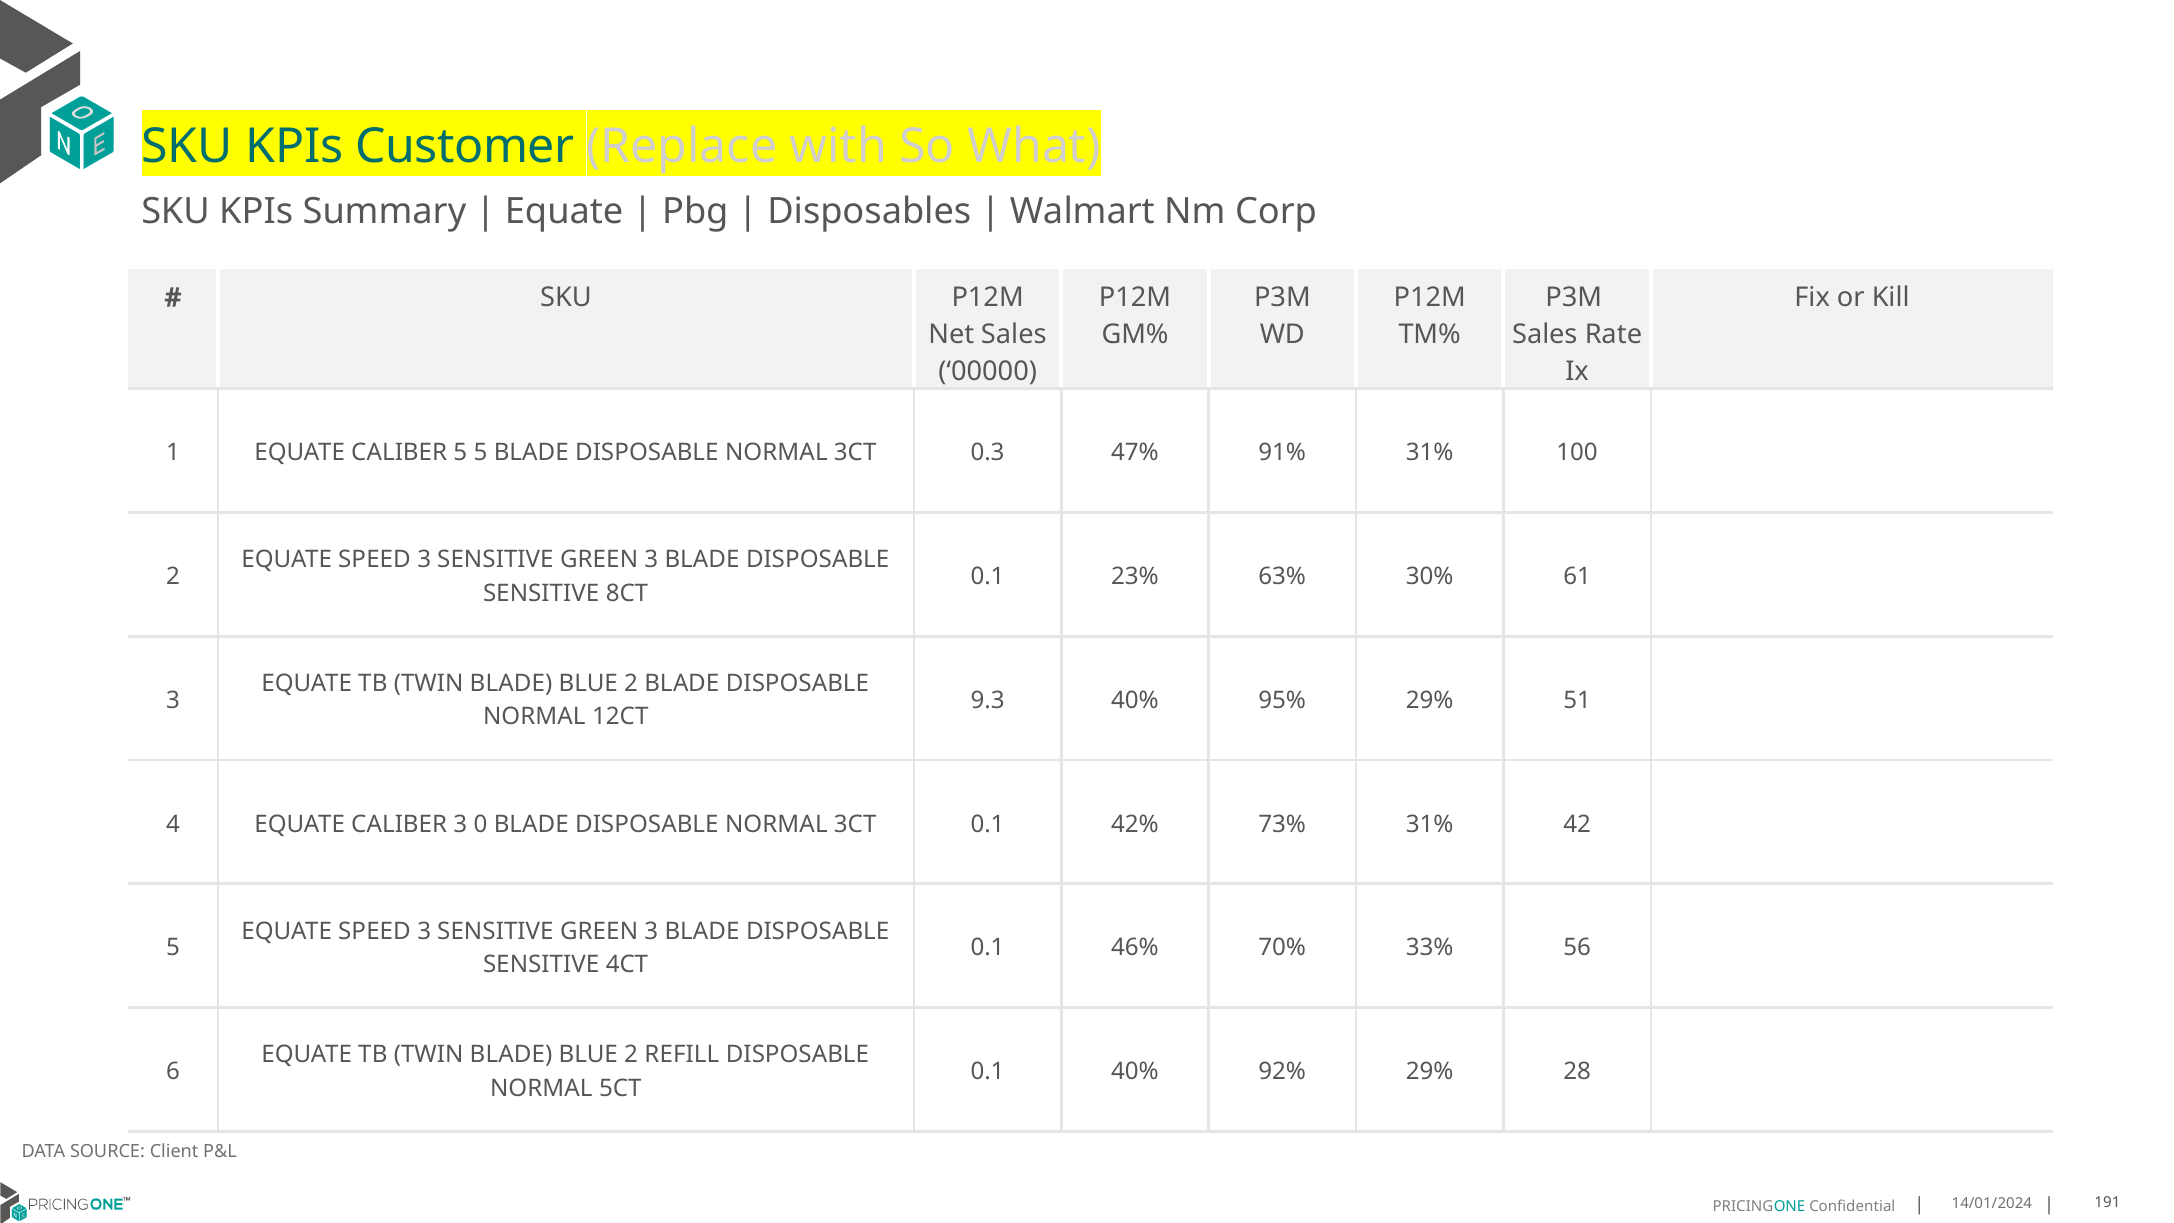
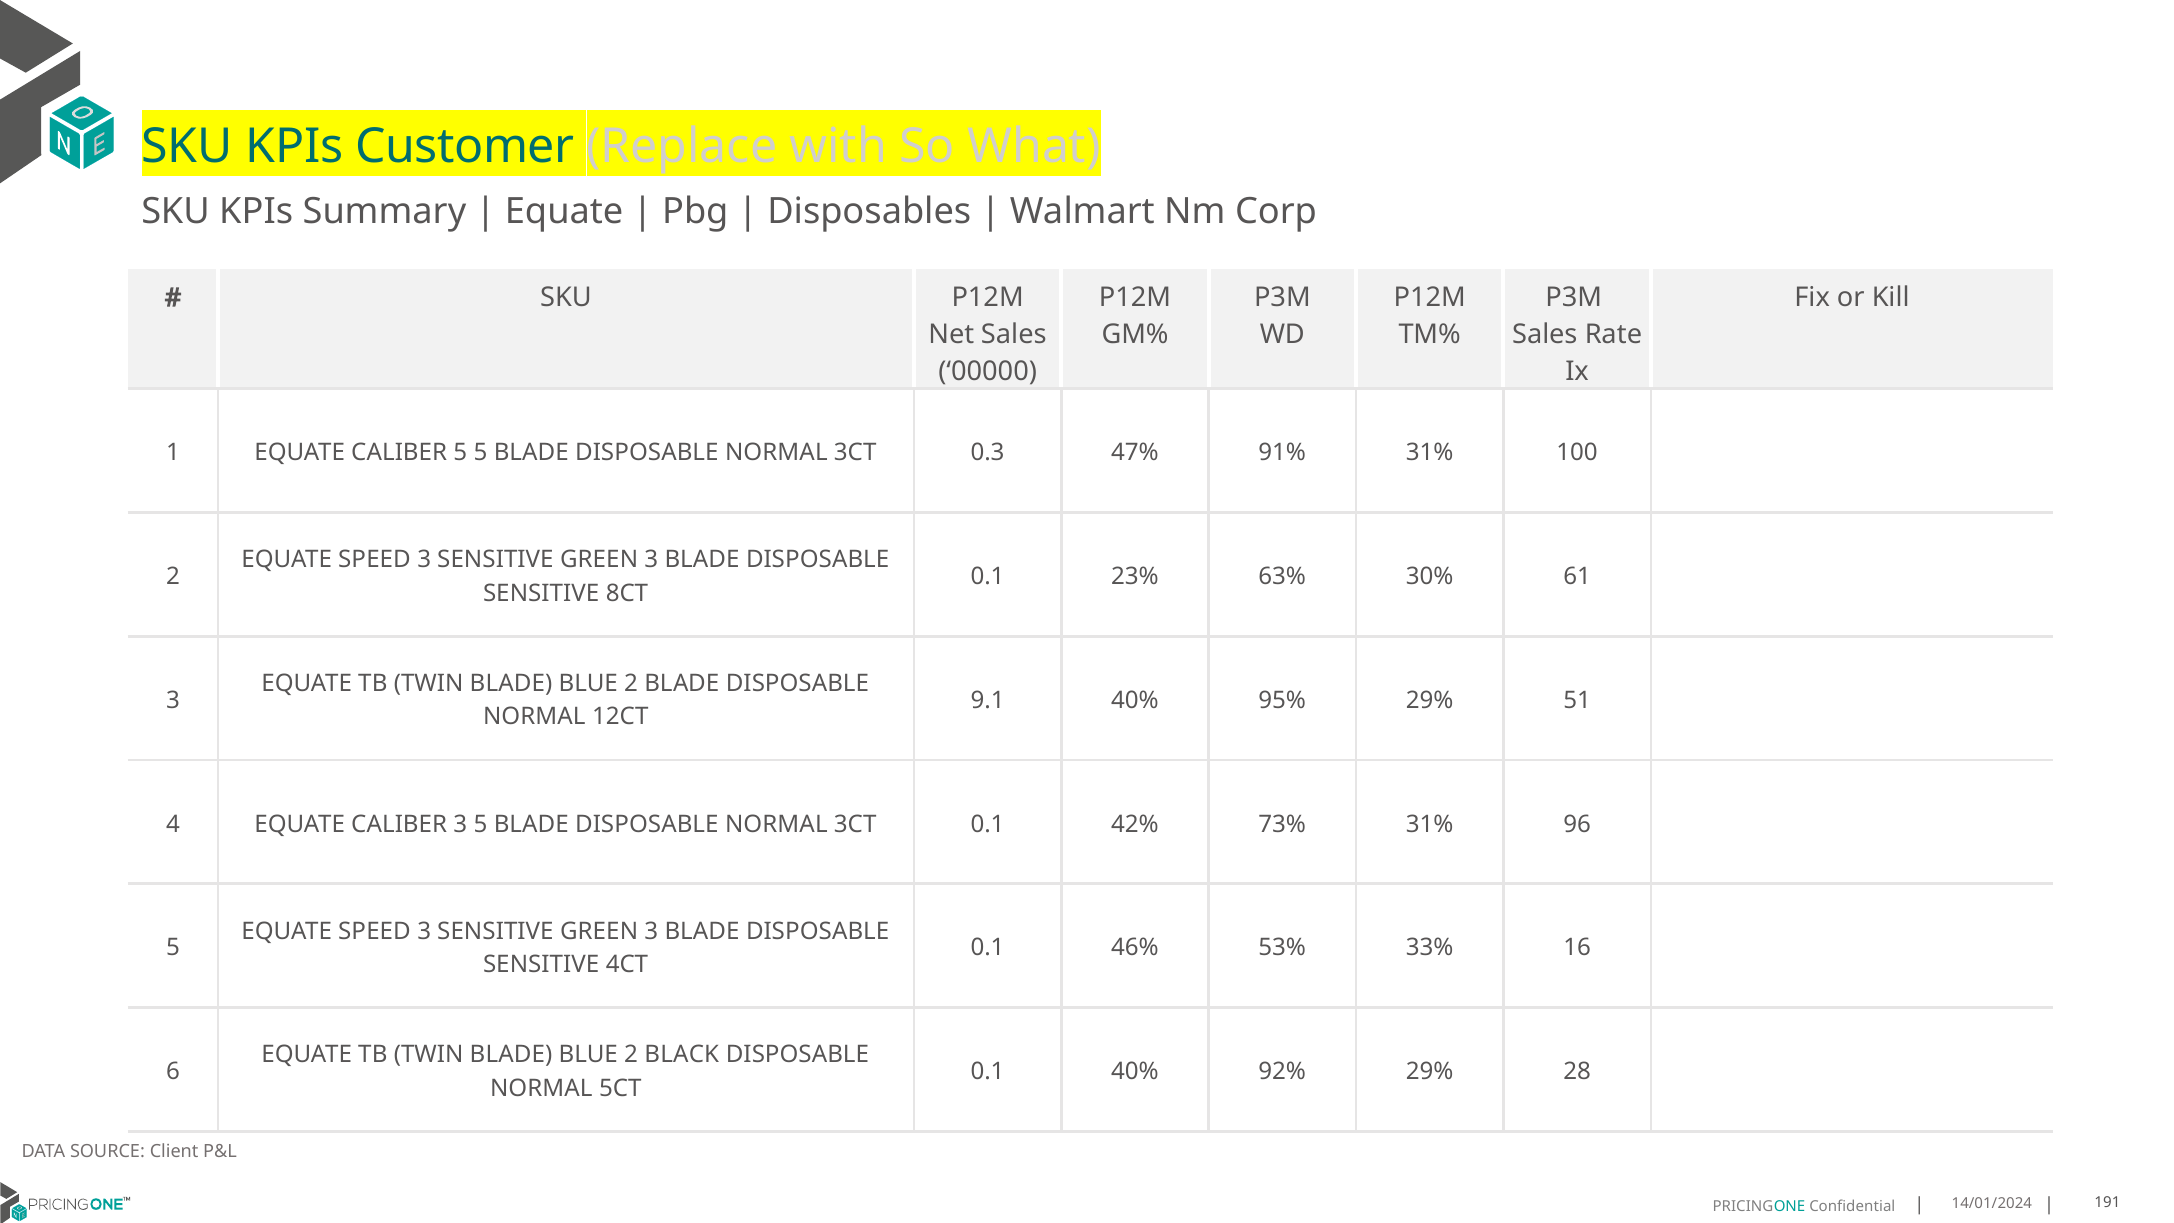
9.3: 9.3 -> 9.1
3 0: 0 -> 5
42: 42 -> 96
70%: 70% -> 53%
56: 56 -> 16
REFILL: REFILL -> BLACK
